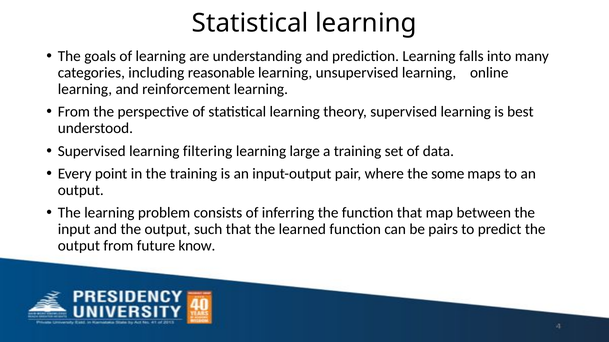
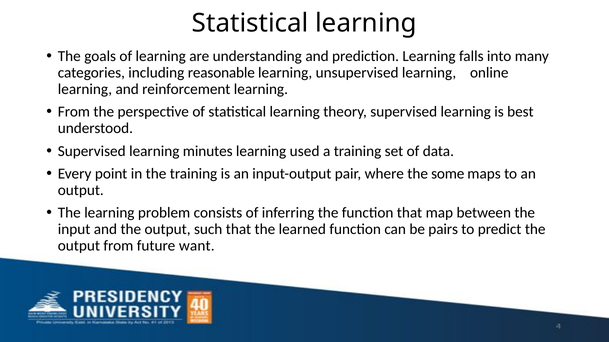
filtering: filtering -> minutes
large: large -> used
know: know -> want
